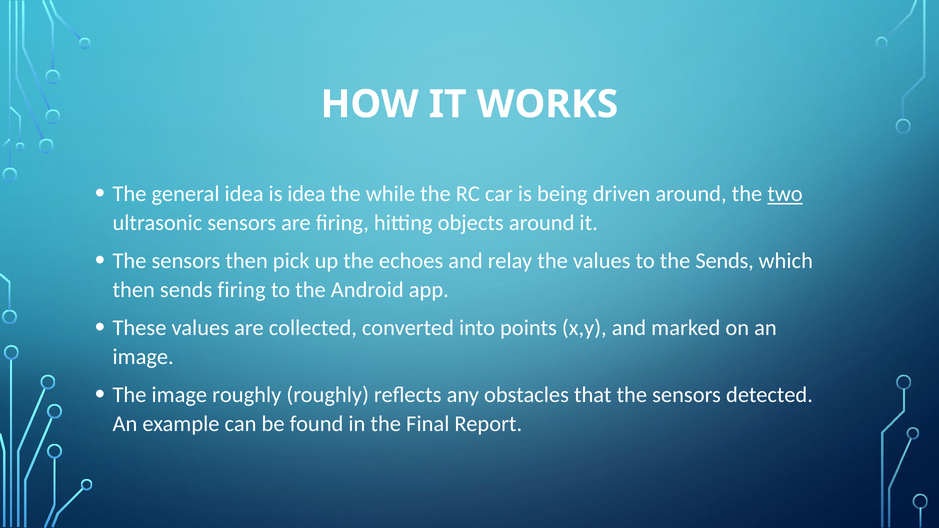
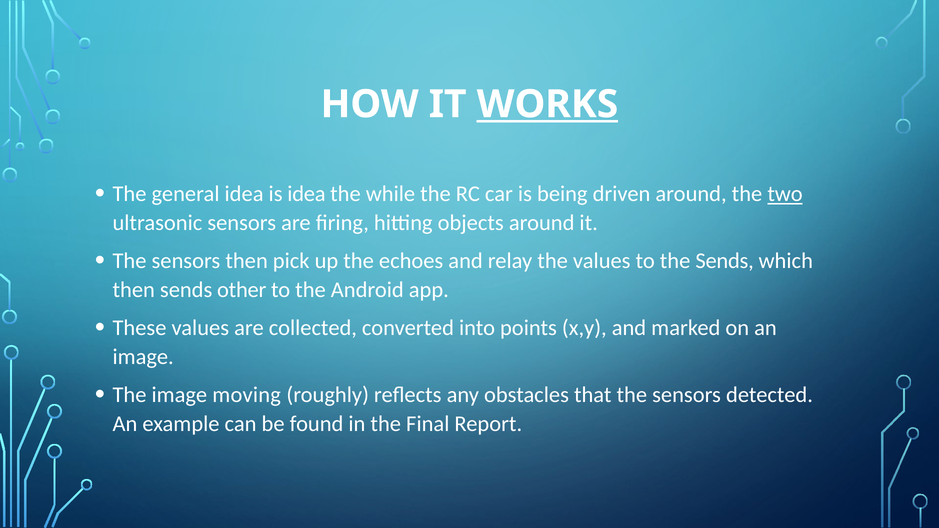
WORKS underline: none -> present
sends firing: firing -> other
image roughly: roughly -> moving
